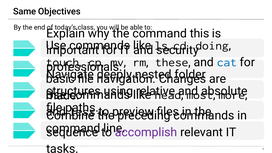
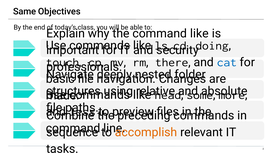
this at (200, 34): this -> like
these: these -> there
most: most -> some
accomplish colour: purple -> orange
